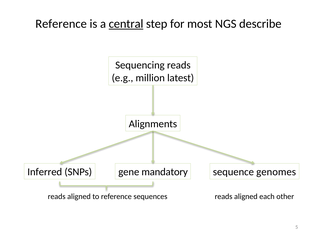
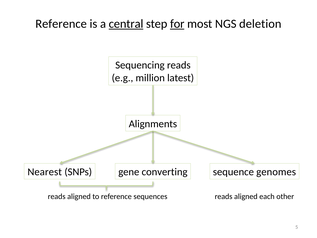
for underline: none -> present
describe: describe -> deletion
Inferred: Inferred -> Nearest
mandatory: mandatory -> converting
